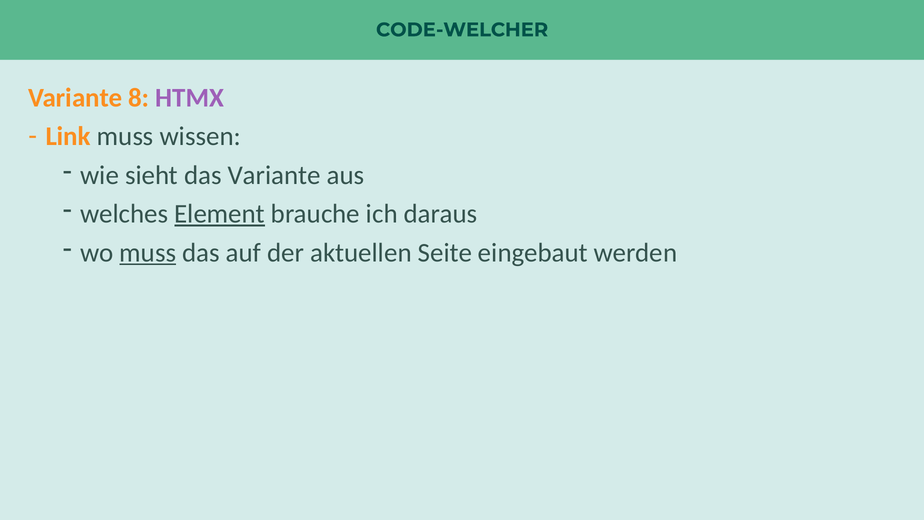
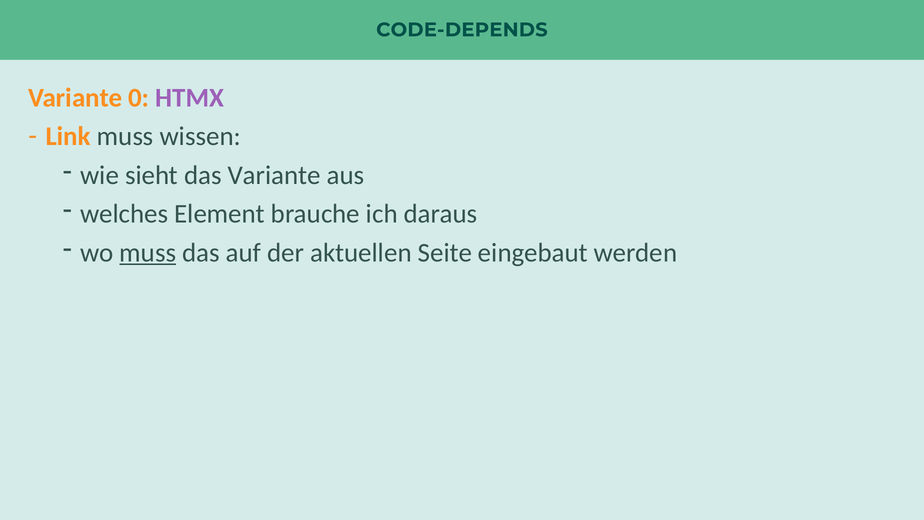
CODE-WELCHER: CODE-WELCHER -> CODE-DEPENDS
8: 8 -> 0
Element underline: present -> none
